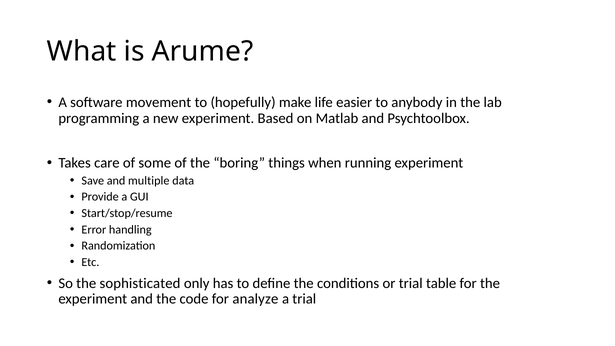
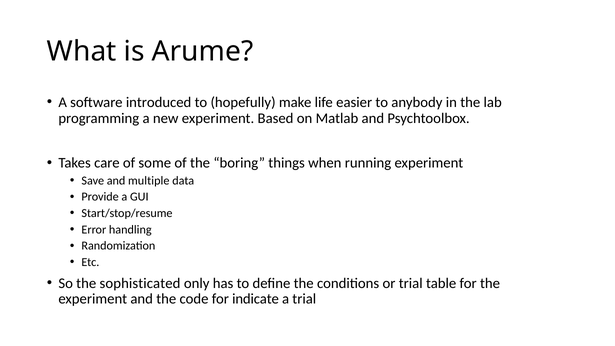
movement: movement -> introduced
analyze: analyze -> indicate
